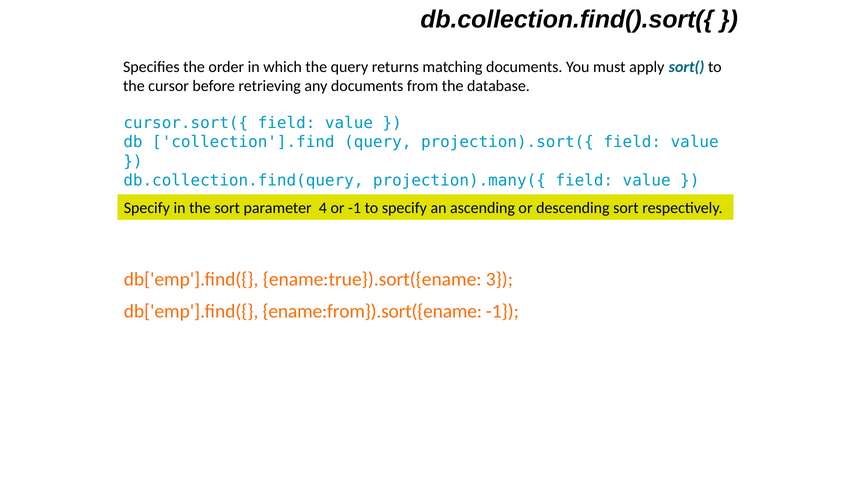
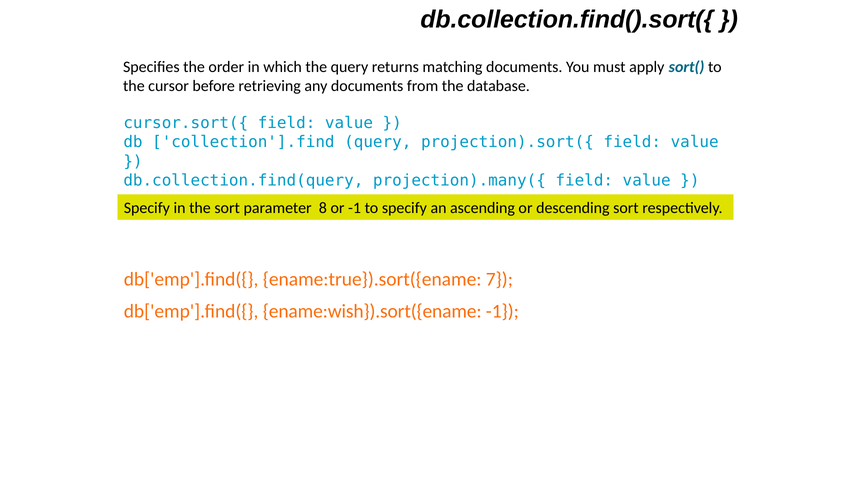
4: 4 -> 8
3: 3 -> 7
ename:from}).sort({ename: ename:from}).sort({ename -> ename:wish}).sort({ename
